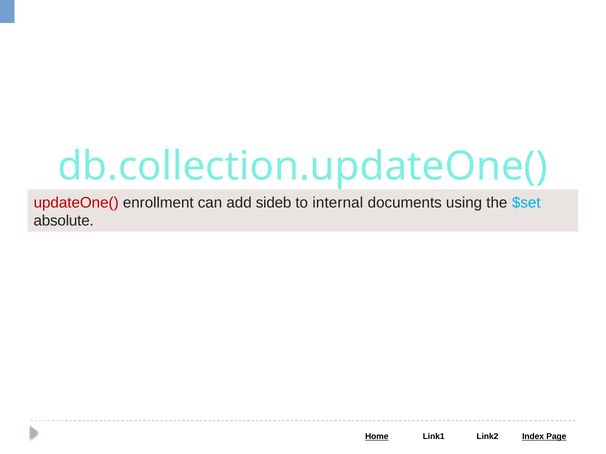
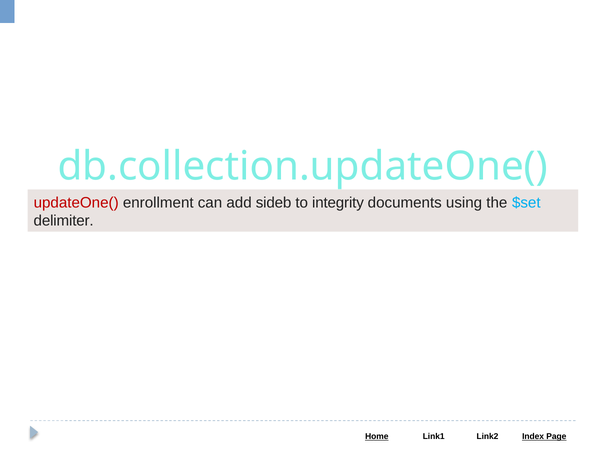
internal: internal -> integrity
absolute: absolute -> delimiter
